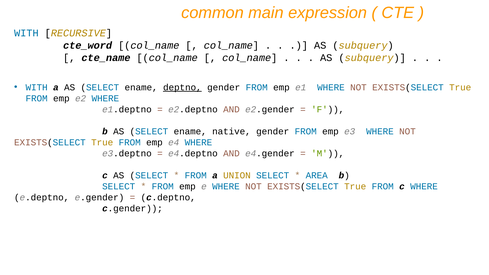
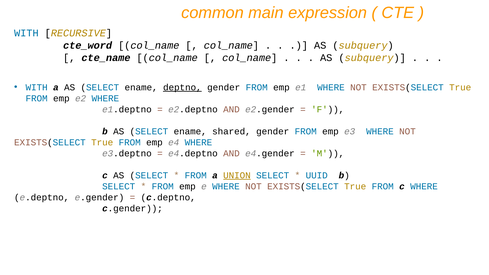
native: native -> shared
UNION underline: none -> present
AREA: AREA -> UUID
